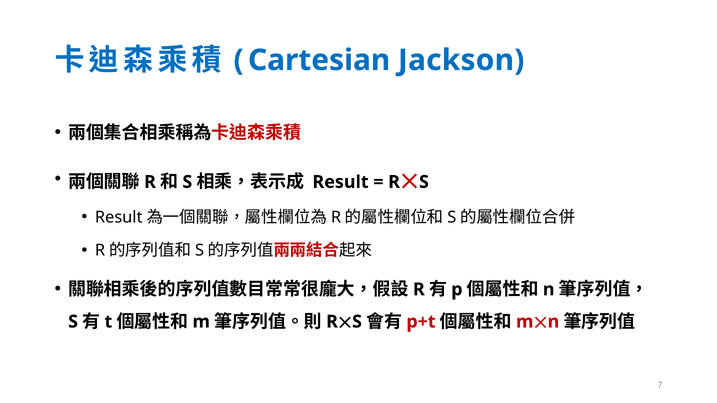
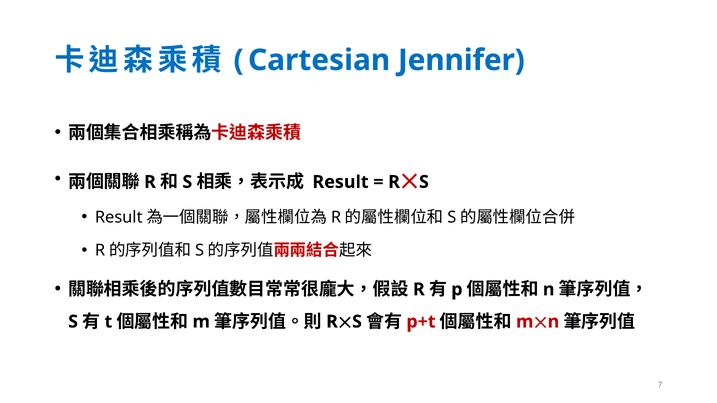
Jackson: Jackson -> Jennifer
